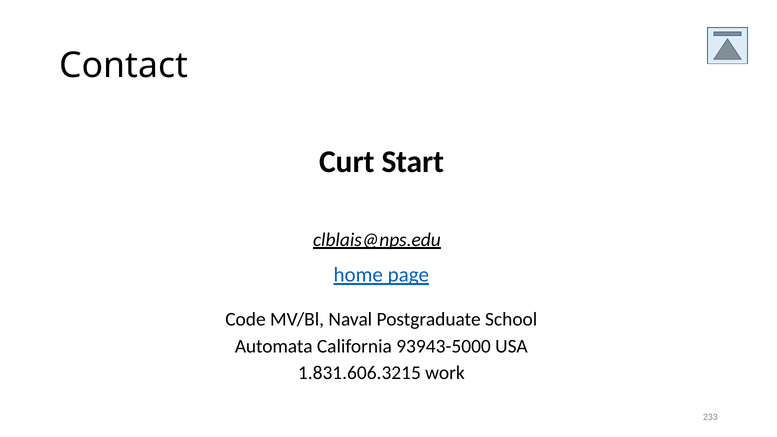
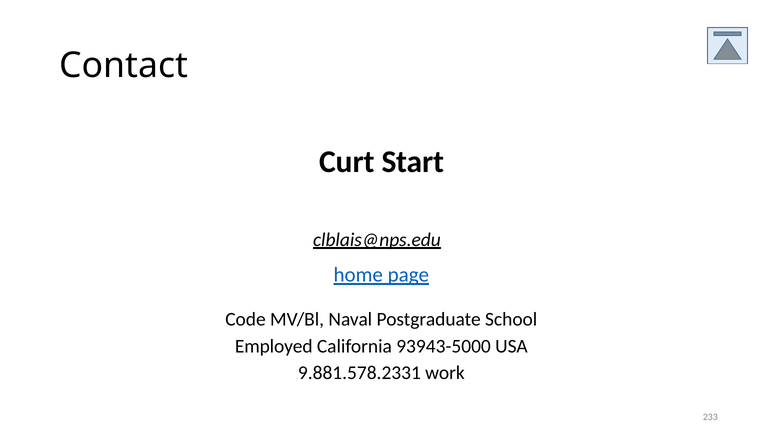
Automata: Automata -> Employed
1.831.606.3215: 1.831.606.3215 -> 9.881.578.2331
